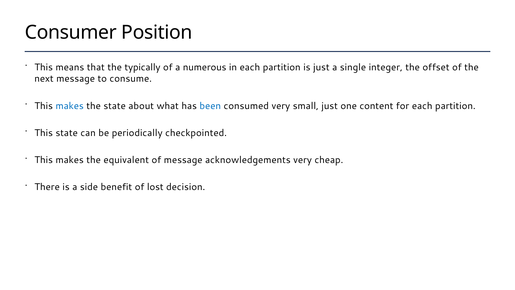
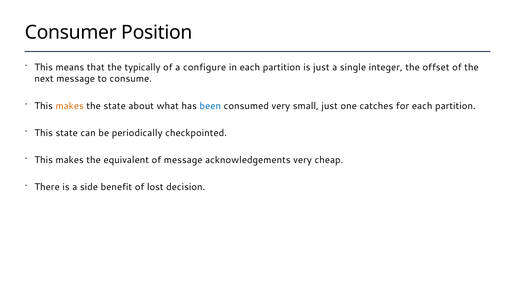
numerous: numerous -> configure
makes at (70, 106) colour: blue -> orange
content: content -> catches
